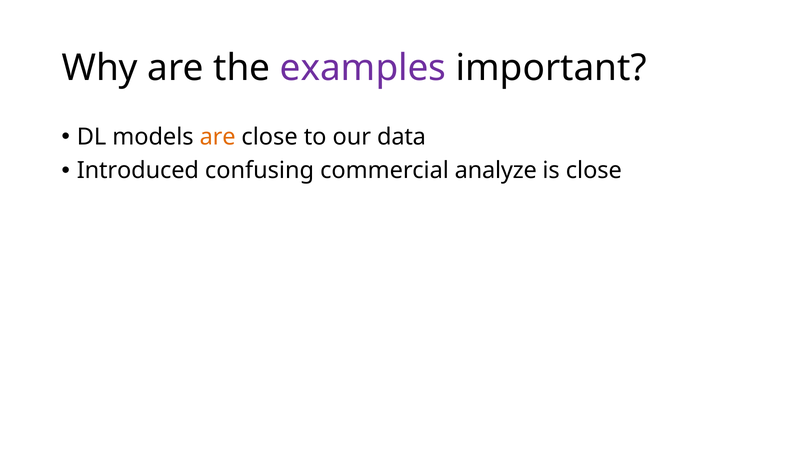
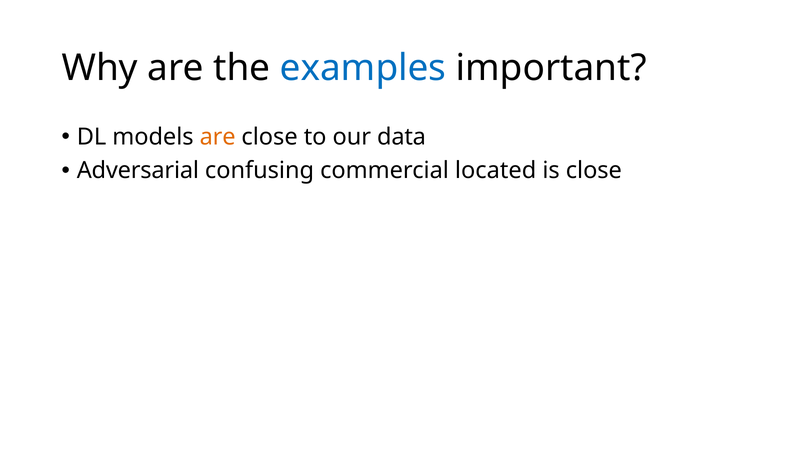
examples colour: purple -> blue
Introduced: Introduced -> Adversarial
analyze: analyze -> located
